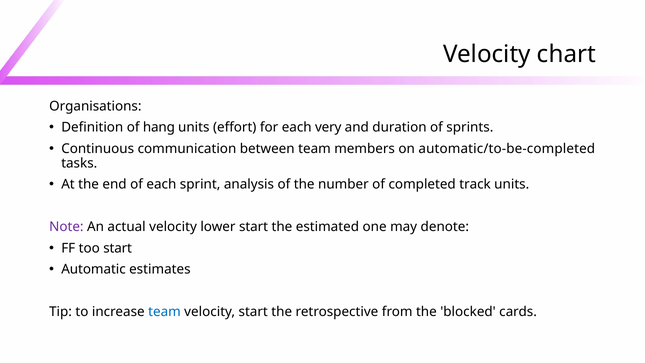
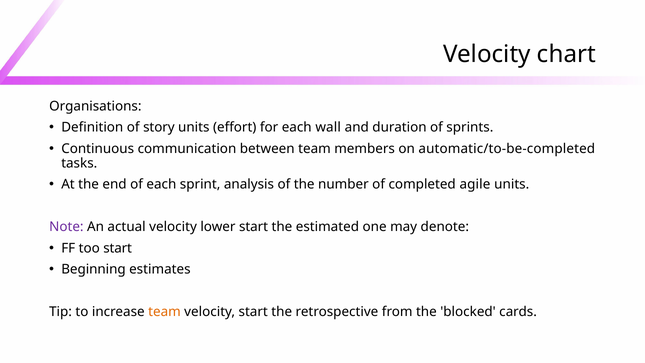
hang: hang -> story
very: very -> wall
track: track -> agile
Automatic: Automatic -> Beginning
team at (164, 312) colour: blue -> orange
